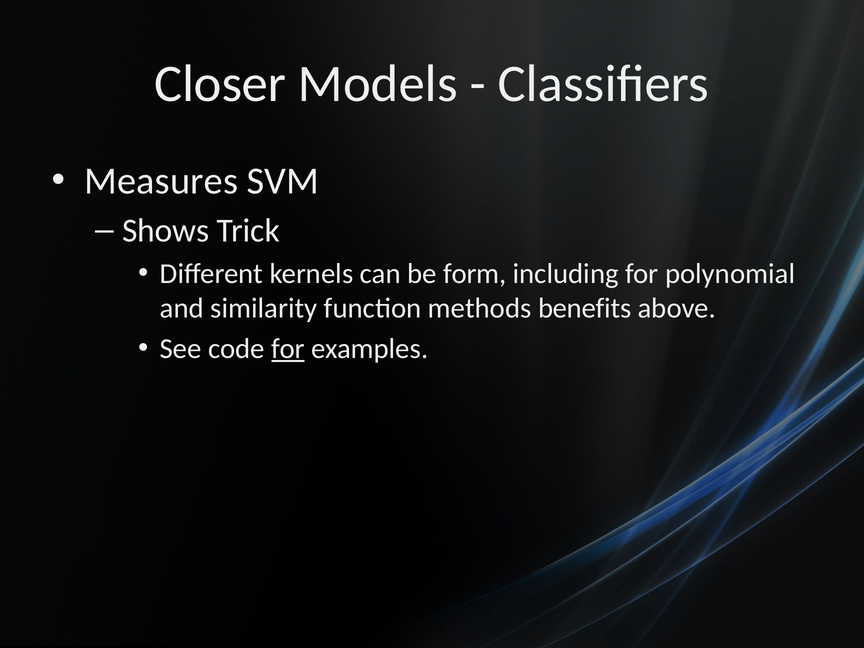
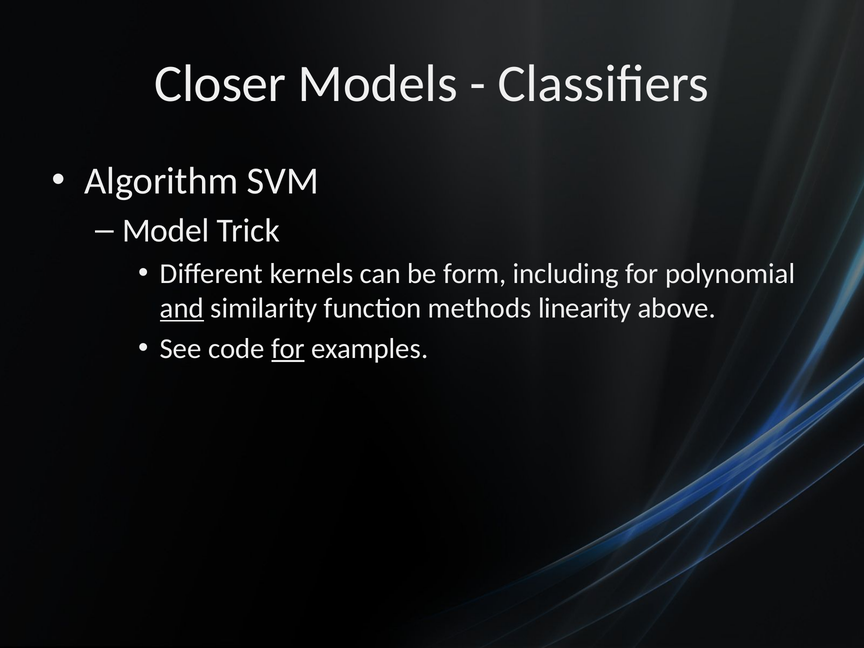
Measures: Measures -> Algorithm
Shows: Shows -> Model
and underline: none -> present
benefits: benefits -> linearity
